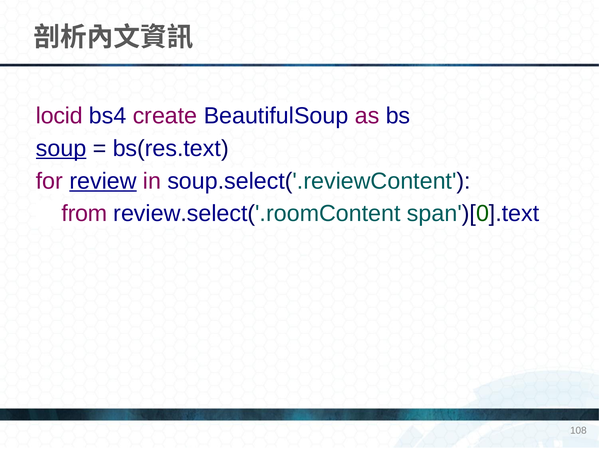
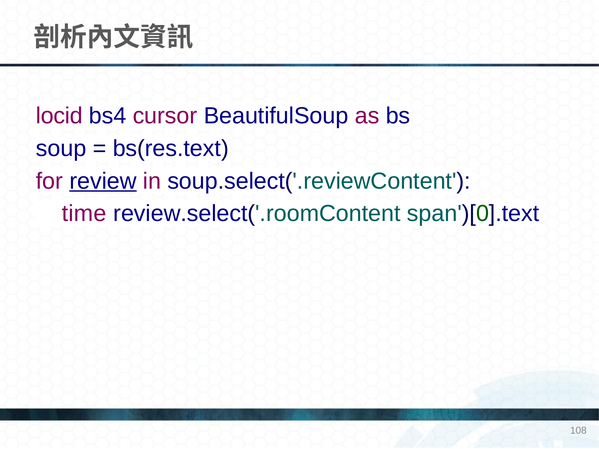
create: create -> cursor
soup underline: present -> none
from: from -> time
